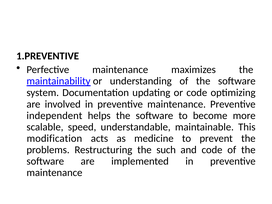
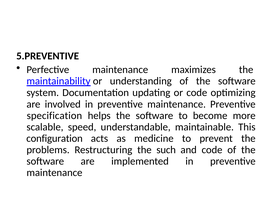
1.PREVENTIVE: 1.PREVENTIVE -> 5.PREVENTIVE
independent: independent -> specification
modification: modification -> configuration
